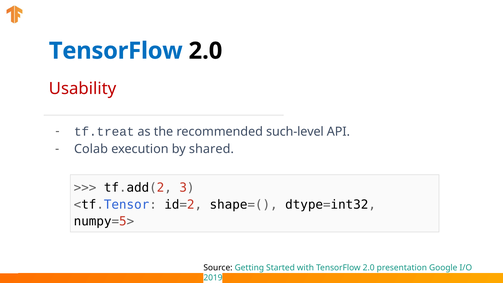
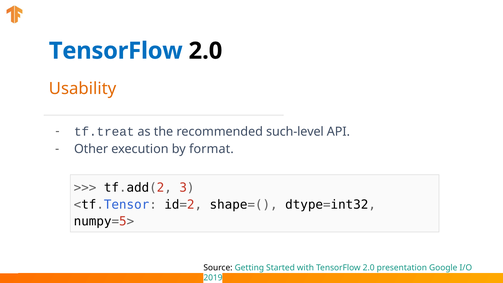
Usability colour: red -> orange
Colab: Colab -> Other
shared: shared -> format
